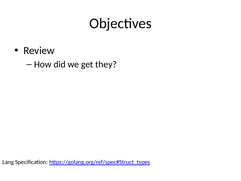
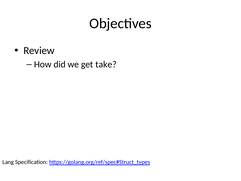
they: they -> take
